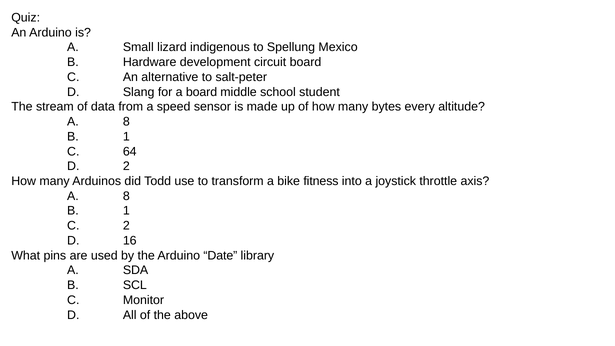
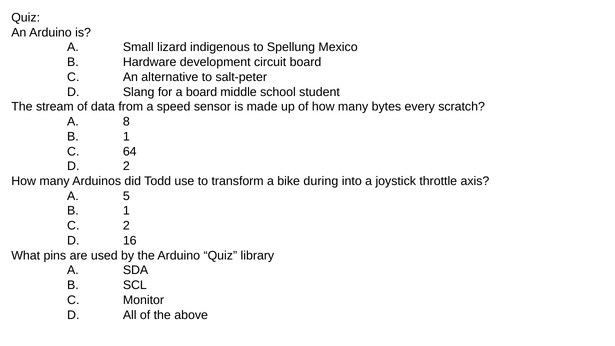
altitude: altitude -> scratch
fitness: fitness -> during
8 at (126, 196): 8 -> 5
Arduino Date: Date -> Quiz
